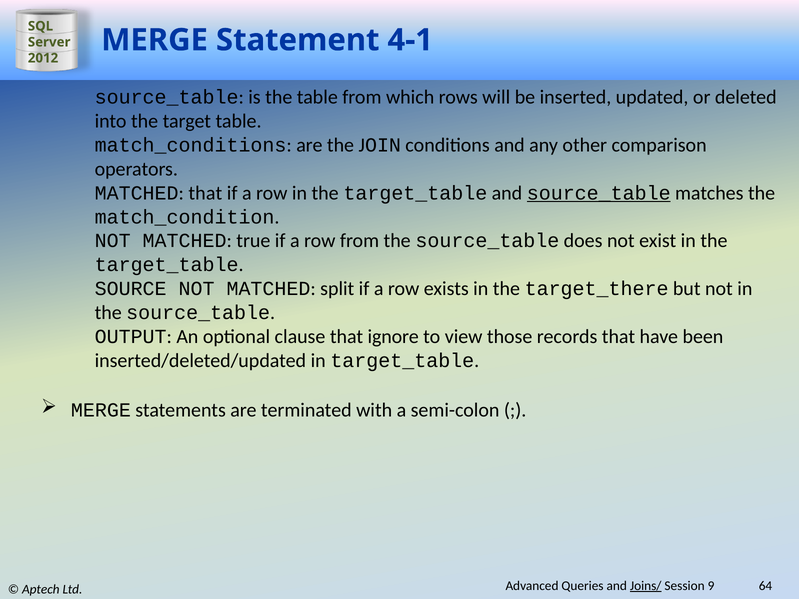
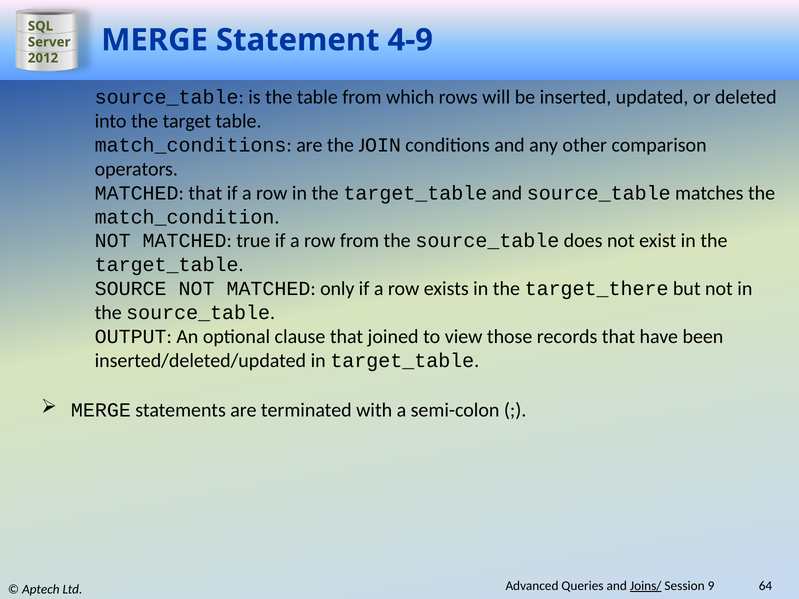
4-1: 4-1 -> 4-9
source_table at (599, 193) underline: present -> none
split: split -> only
ignore: ignore -> joined
